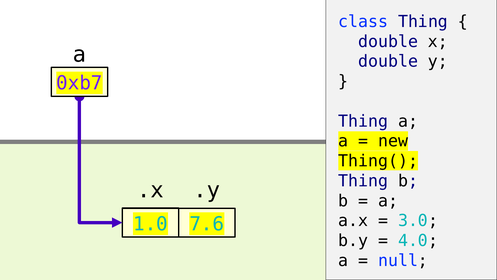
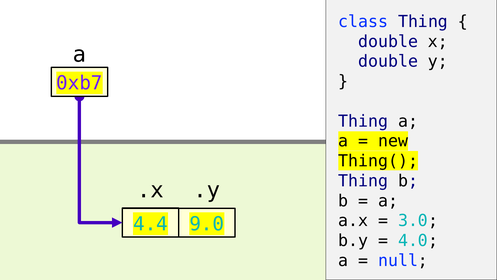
1.0: 1.0 -> 4.4
7.6: 7.6 -> 9.0
